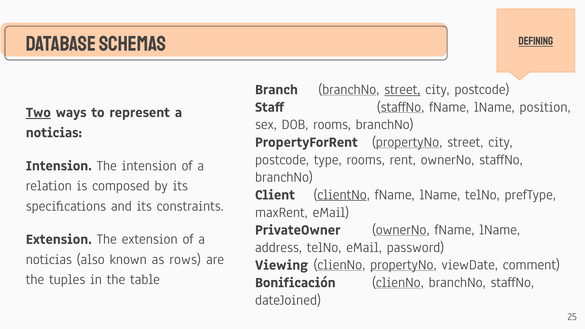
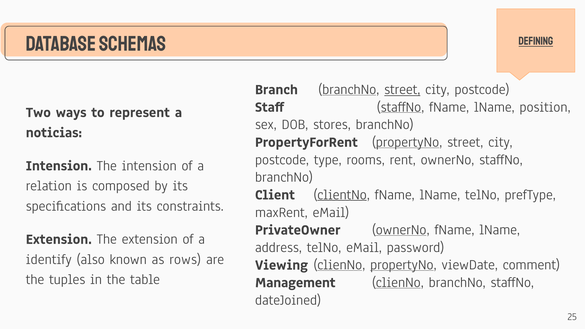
Two underline: present -> none
DOB rooms: rooms -> stores
noticias at (49, 259): noticias -> identify
Bonificación: Bonificación -> Management
